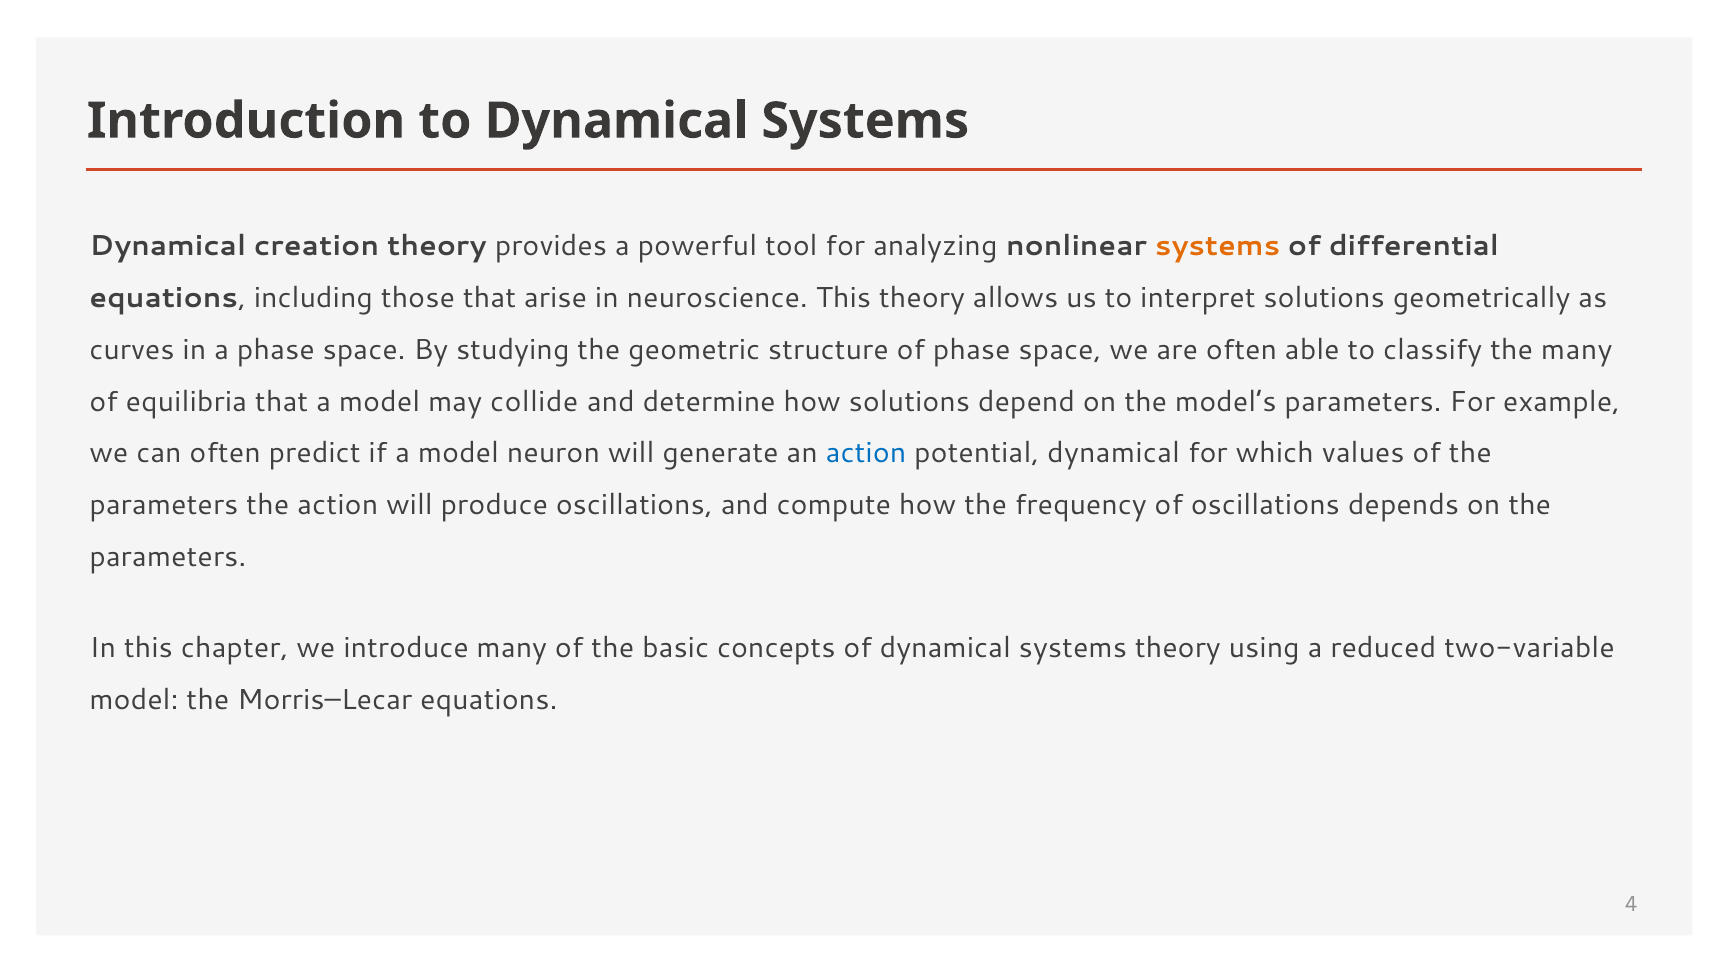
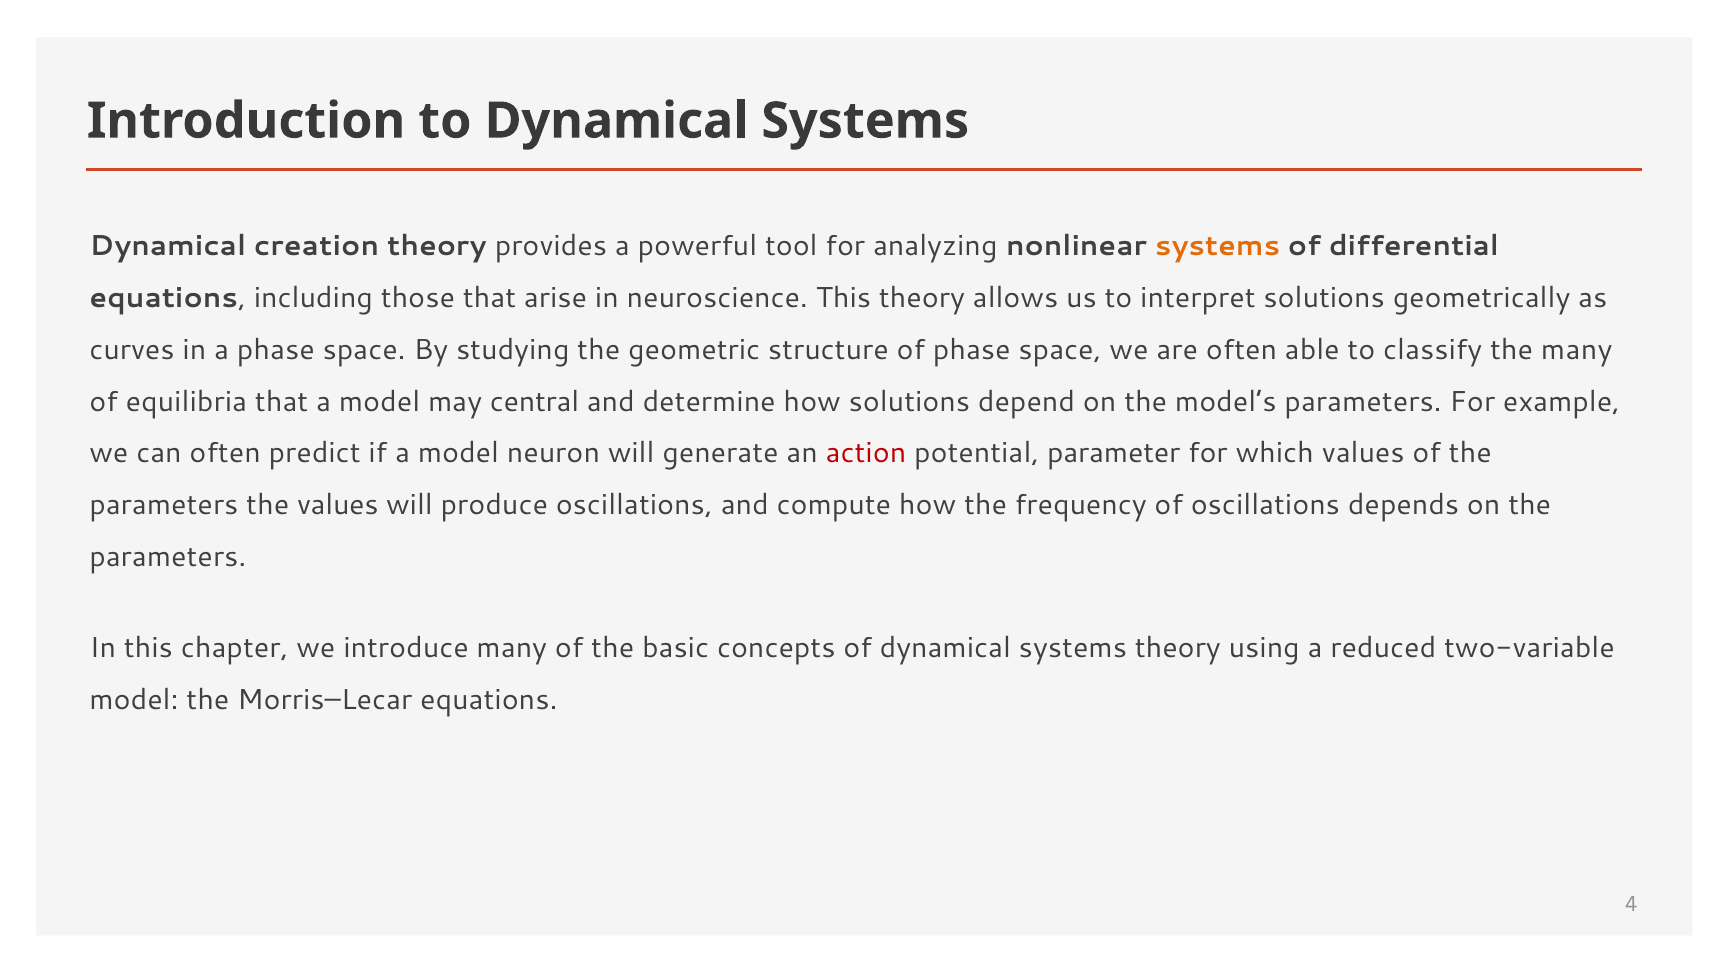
collide: collide -> central
action at (866, 453) colour: blue -> red
potential dynamical: dynamical -> parameter
the action: action -> values
